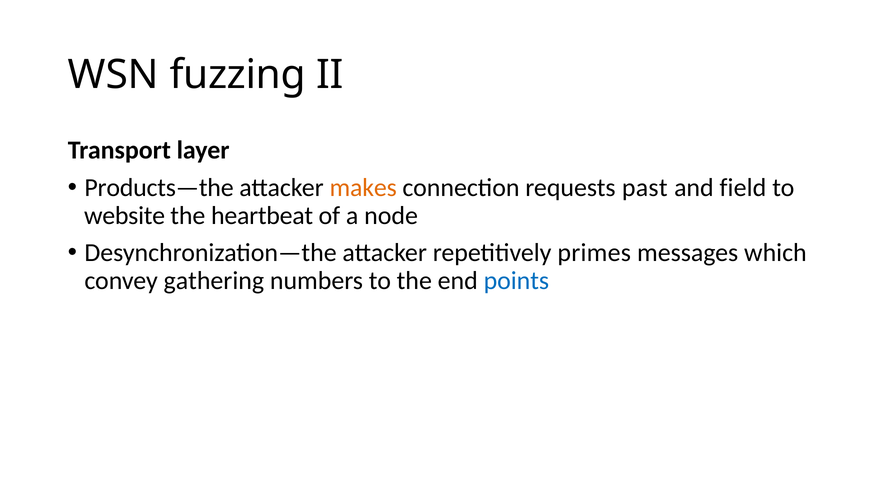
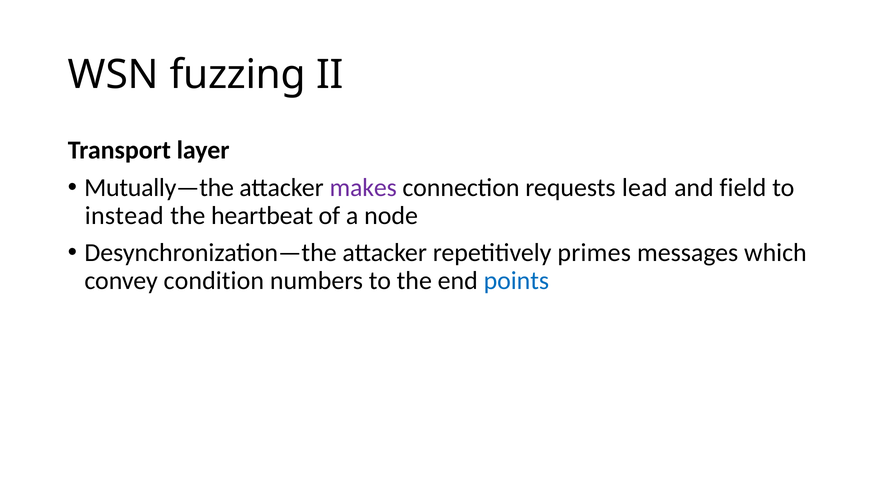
Products—the: Products—the -> Mutually—the
makes colour: orange -> purple
past: past -> lead
website: website -> instead
gathering: gathering -> condition
